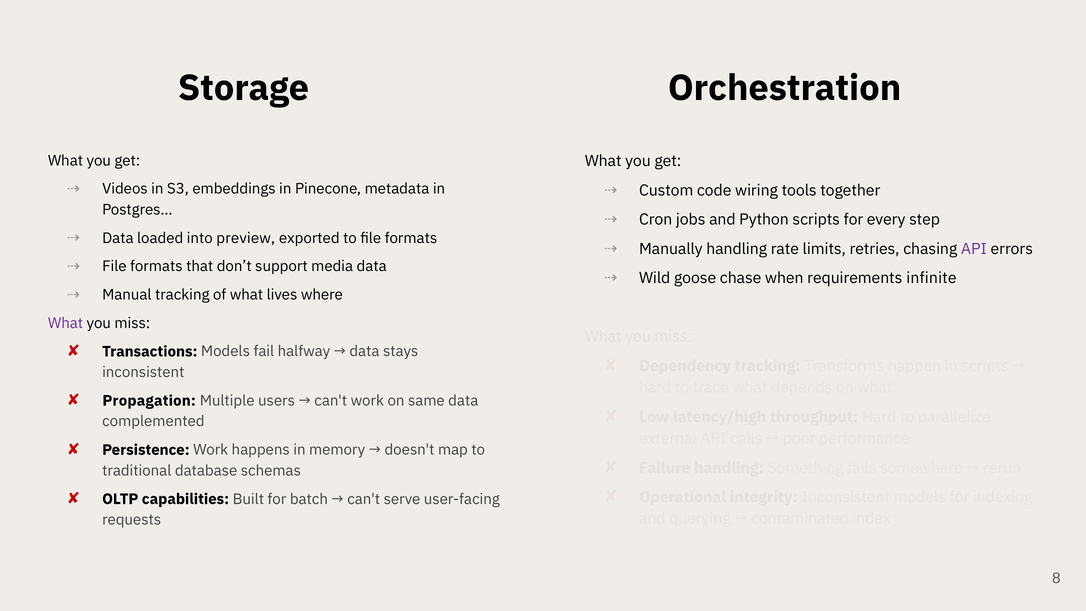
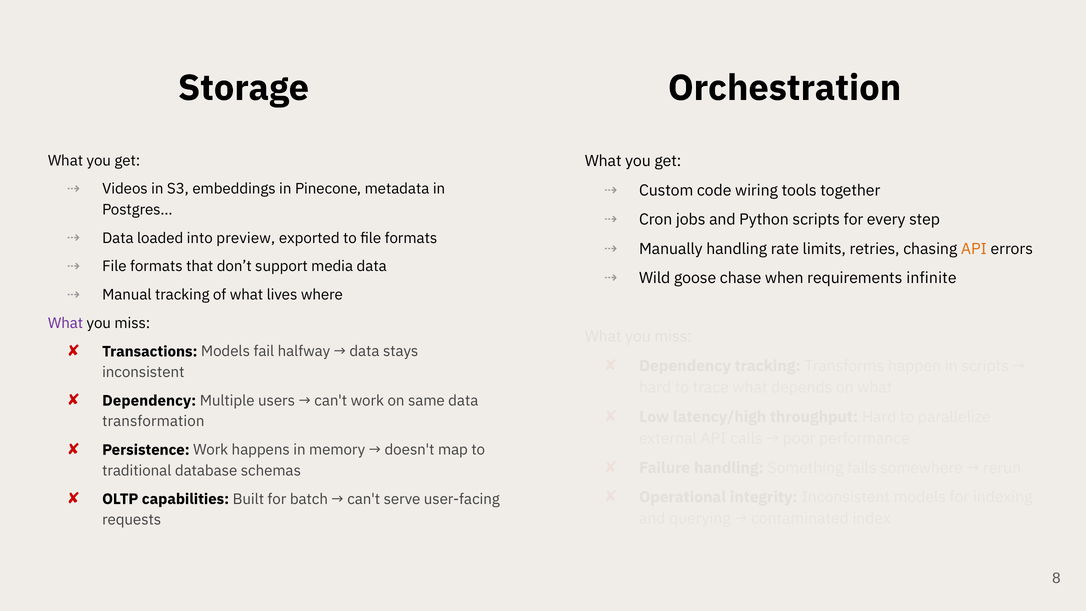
API at (974, 249) colour: purple -> orange
Propagation at (149, 401): Propagation -> Dependency
complemented: complemented -> transformation
